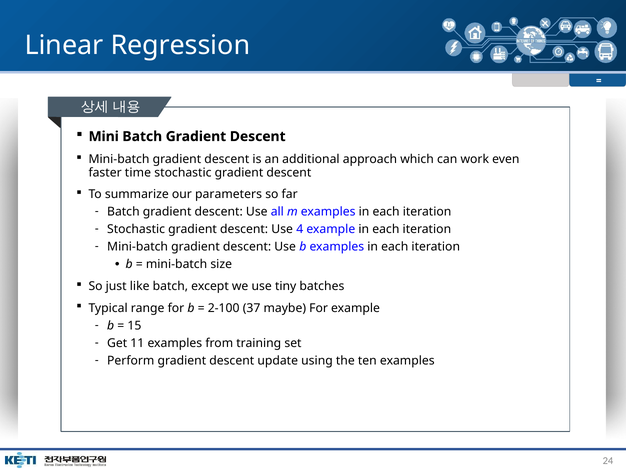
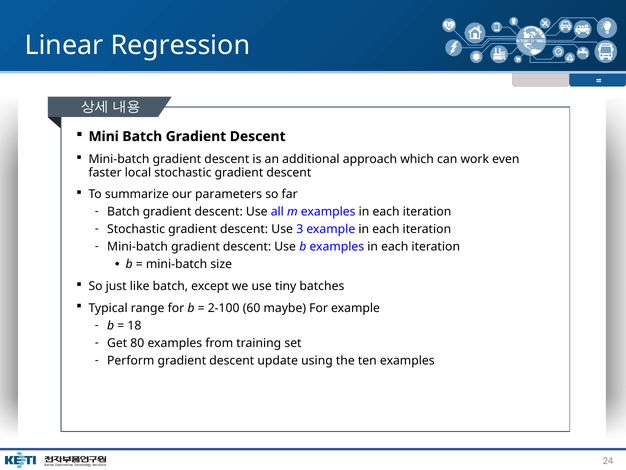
time: time -> local
4: 4 -> 3
37: 37 -> 60
15: 15 -> 18
11: 11 -> 80
